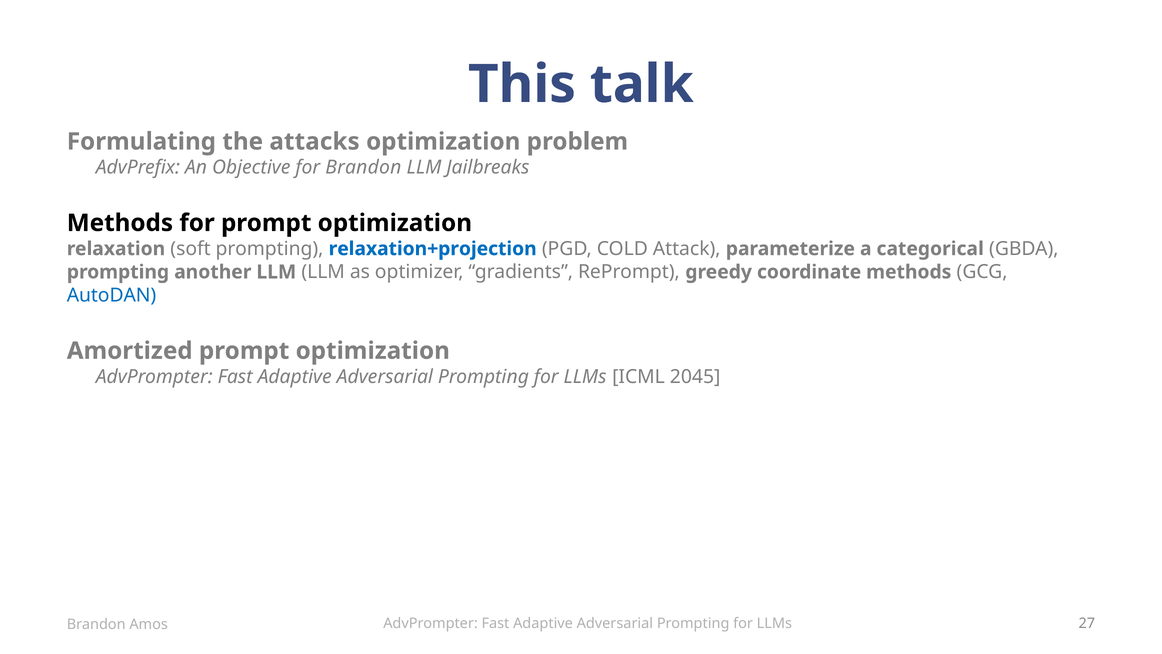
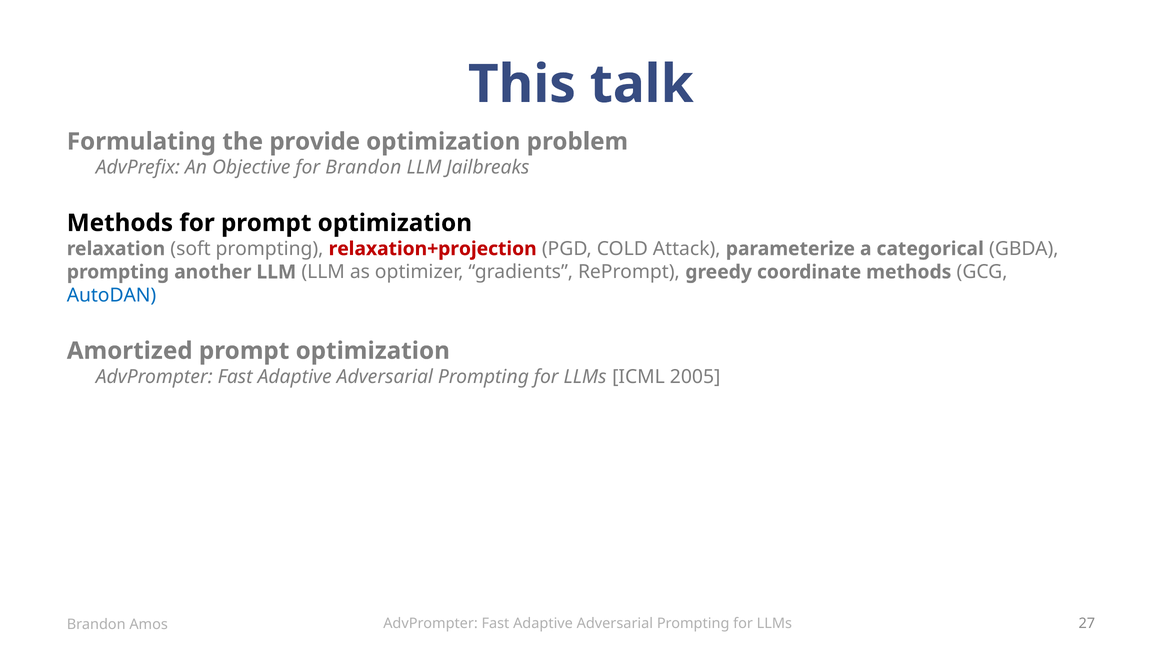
attacks: attacks -> provide
relaxation+projection colour: blue -> red
2045: 2045 -> 2005
